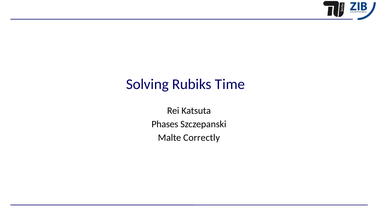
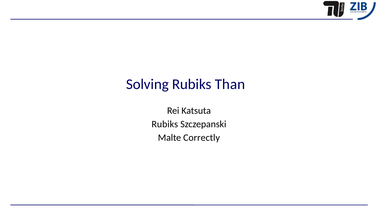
Time: Time -> Than
Phases at (165, 124): Phases -> Rubiks
